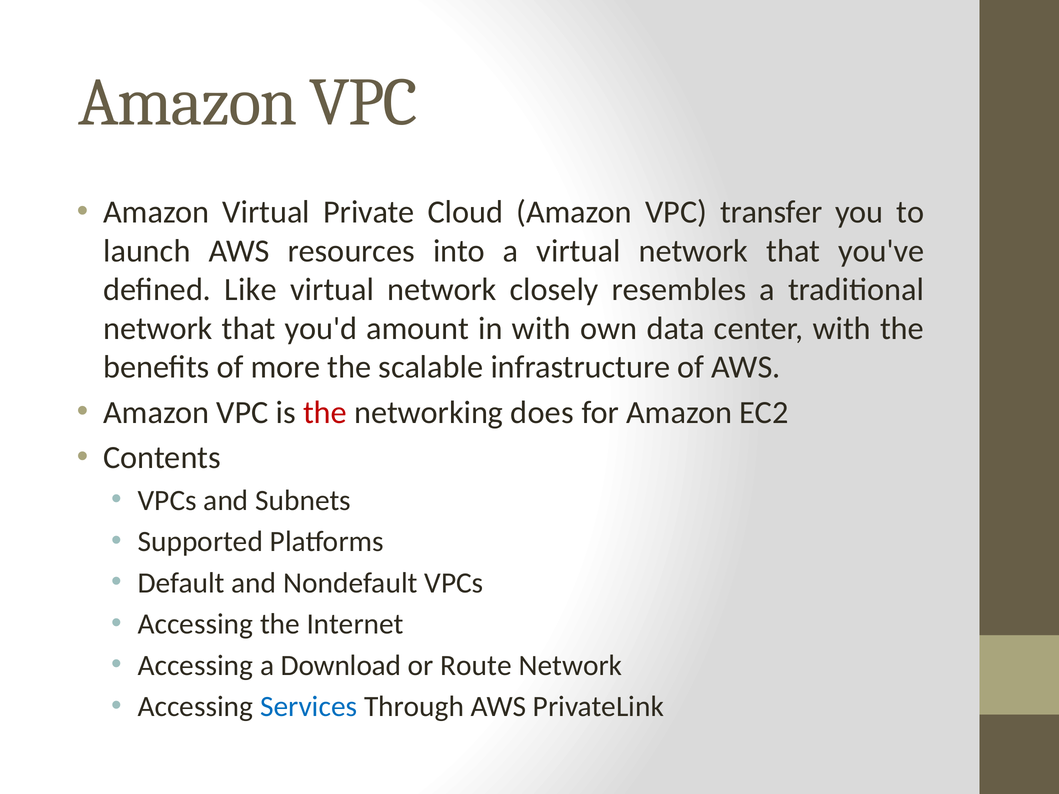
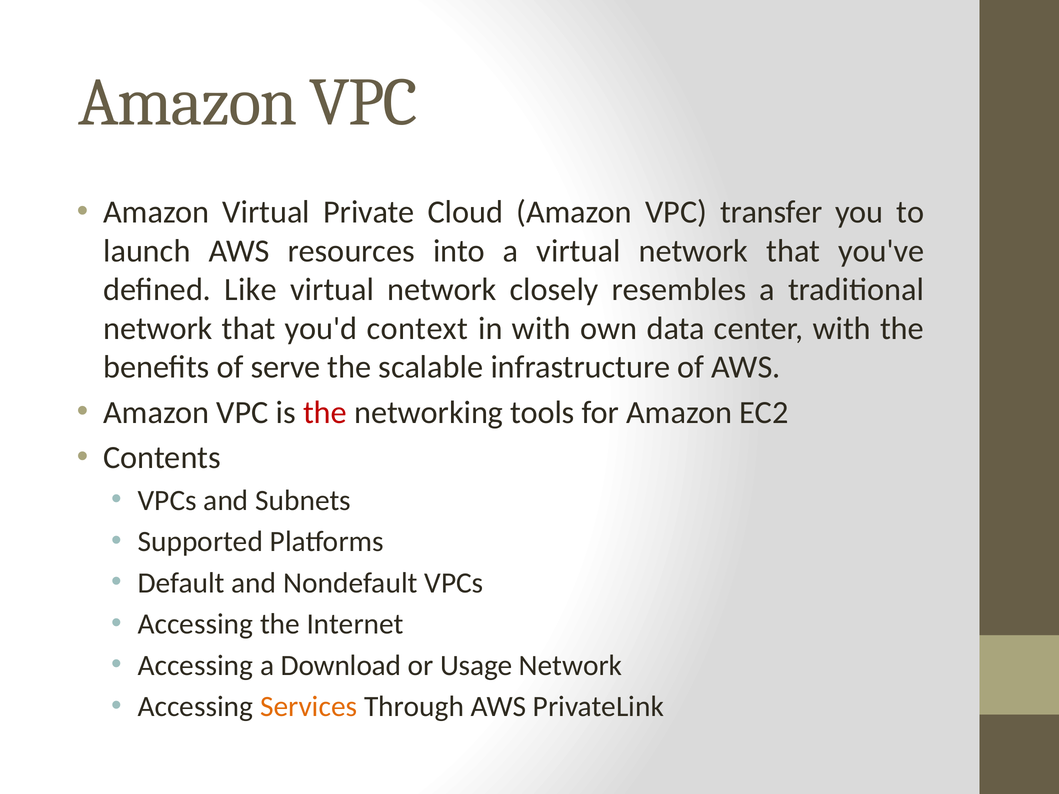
amount: amount -> context
more: more -> serve
does: does -> tools
Route: Route -> Usage
Services colour: blue -> orange
